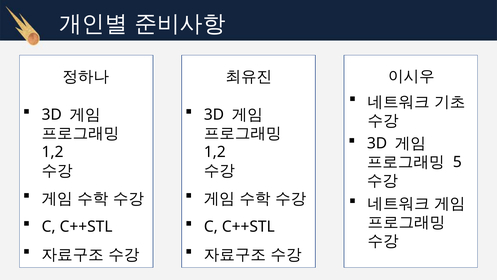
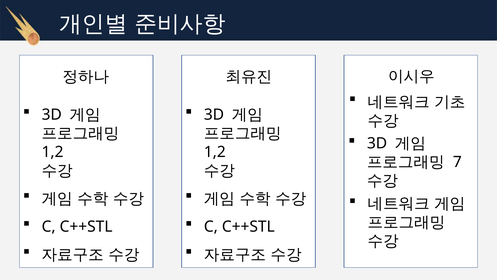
5: 5 -> 7
